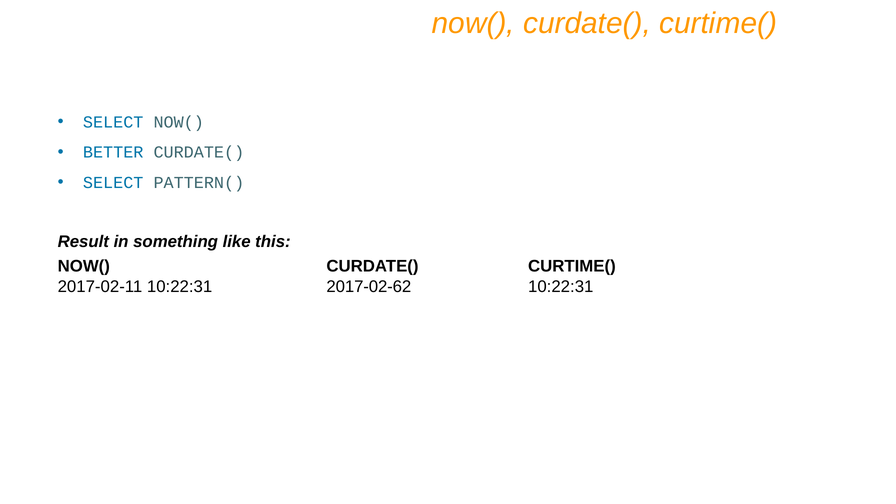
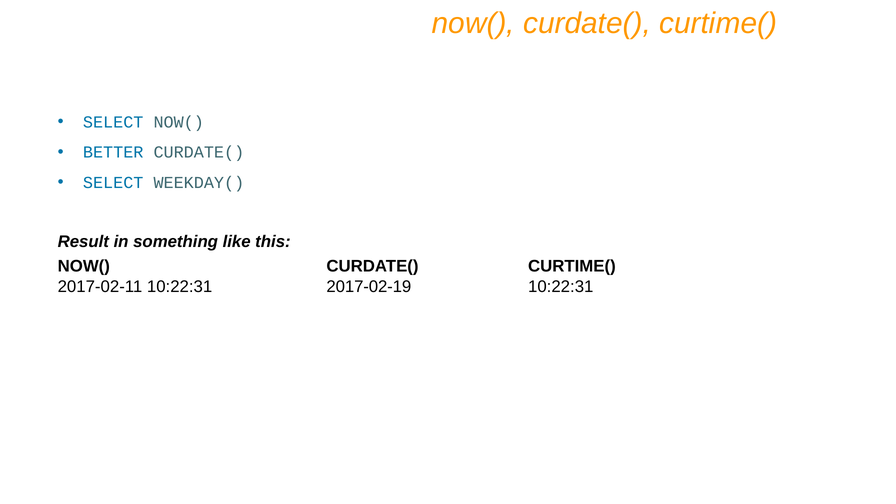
PATTERN(: PATTERN( -> WEEKDAY(
2017-02-62: 2017-02-62 -> 2017-02-19
